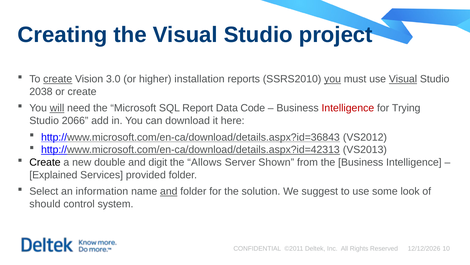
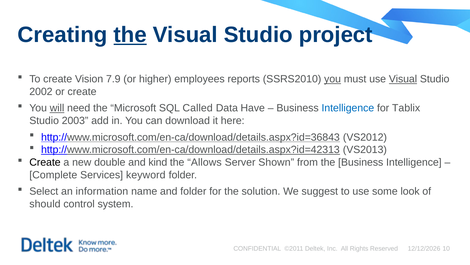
the at (130, 35) underline: none -> present
create at (58, 79) underline: present -> none
3.0: 3.0 -> 7.9
installation: installation -> employees
2038: 2038 -> 2002
Report: Report -> Called
Code: Code -> Have
Intelligence at (348, 108) colour: red -> blue
Trying: Trying -> Tablix
2066: 2066 -> 2003
digit: digit -> kind
Explained: Explained -> Complete
provided: provided -> keyword
and at (169, 191) underline: present -> none
